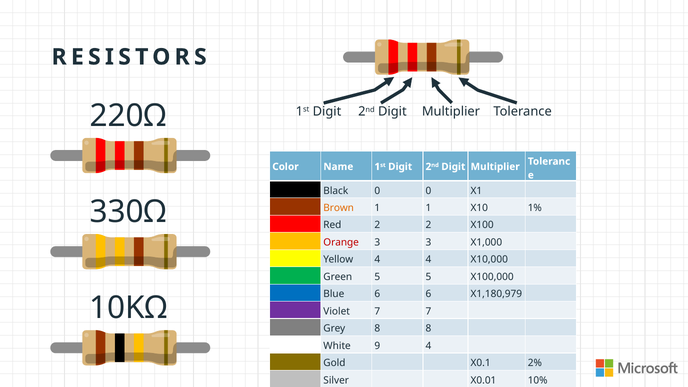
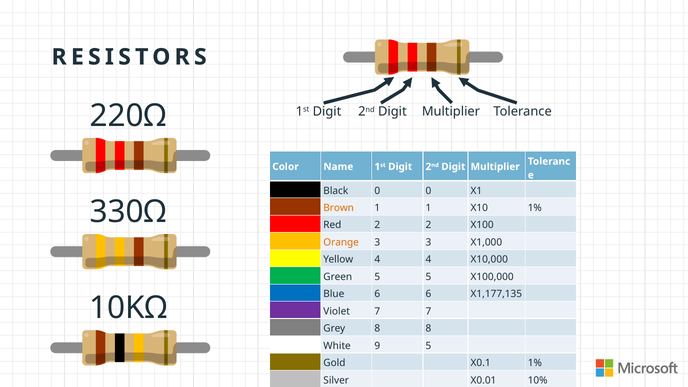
Orange colour: red -> orange
X1,180,979: X1,180,979 -> X1,177,135
9 4: 4 -> 5
X0.1 2%: 2% -> 1%
